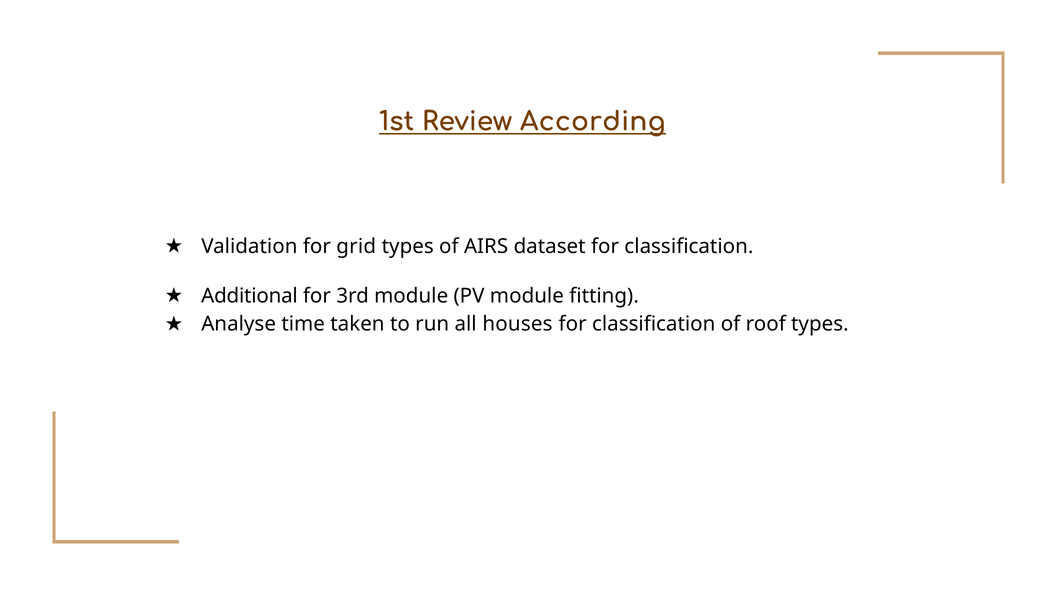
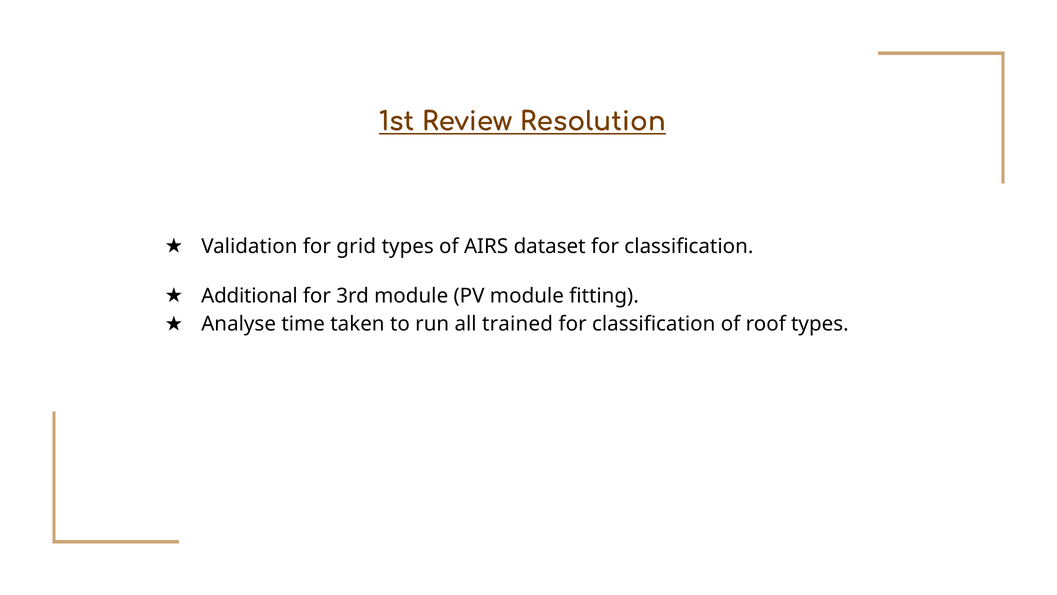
According: According -> Resolution
houses: houses -> trained
